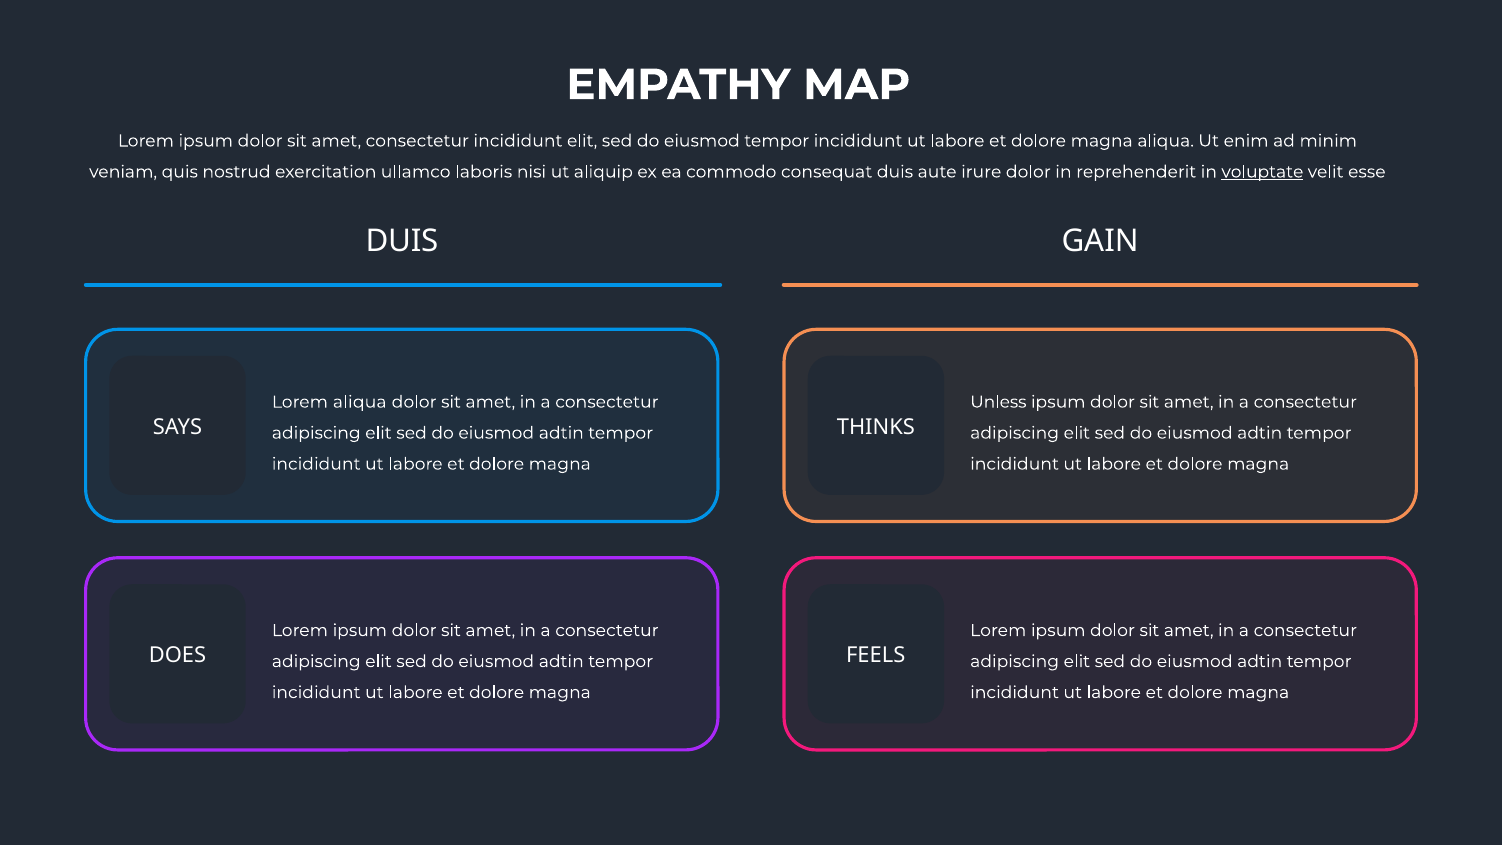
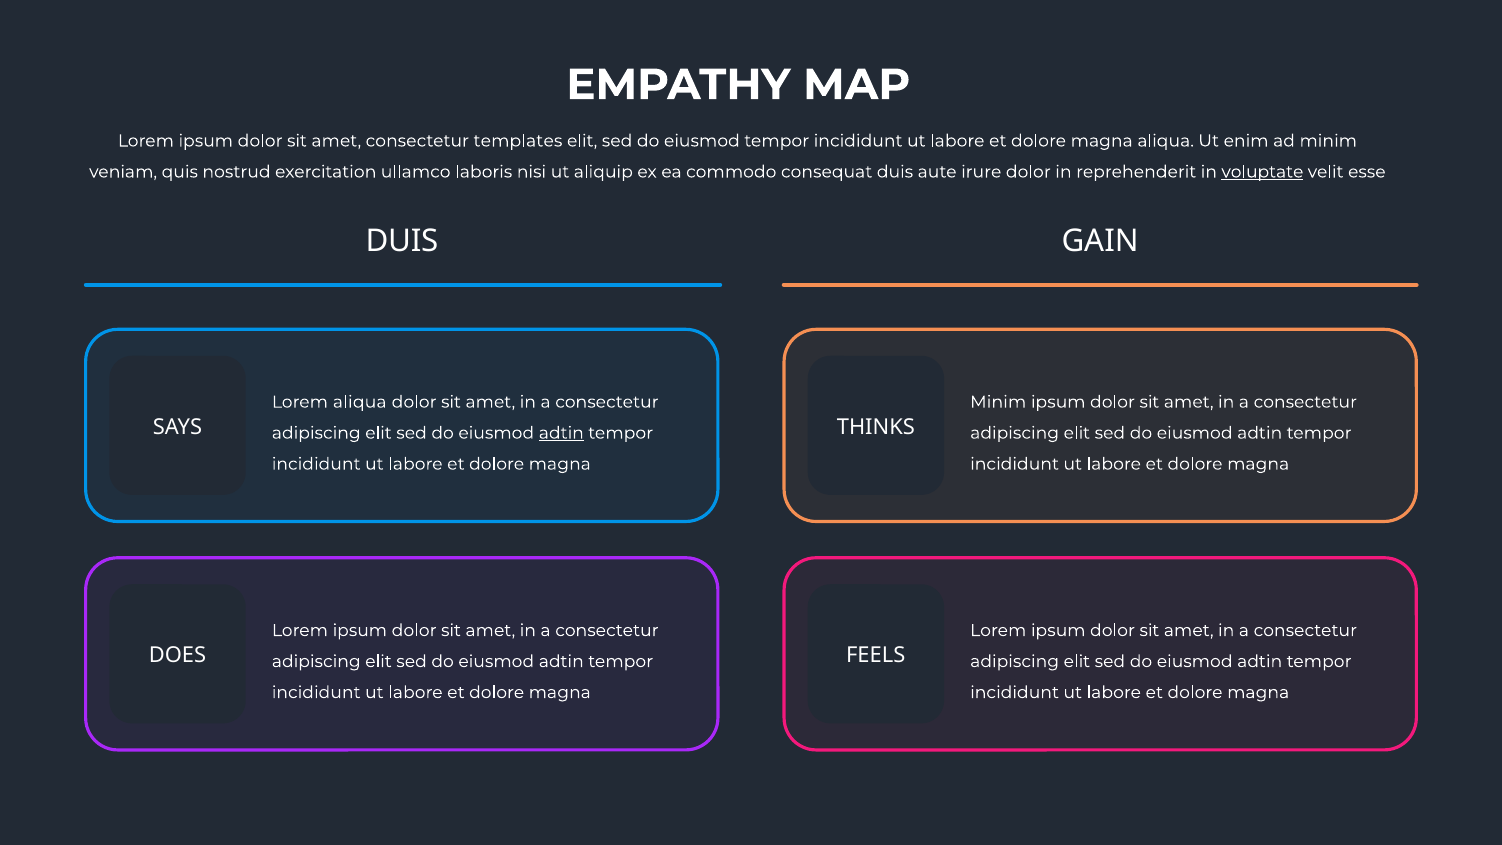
consectetur incididunt: incididunt -> templates
Unless at (998, 402): Unless -> Minim
adtin at (561, 433) underline: none -> present
